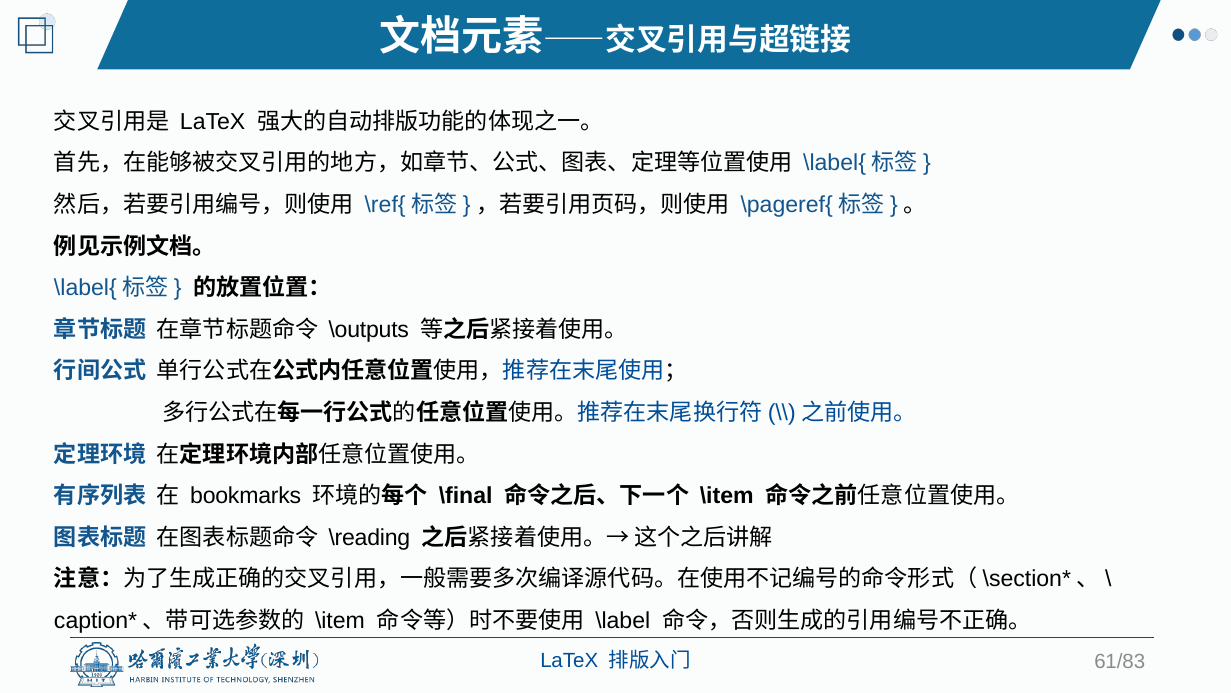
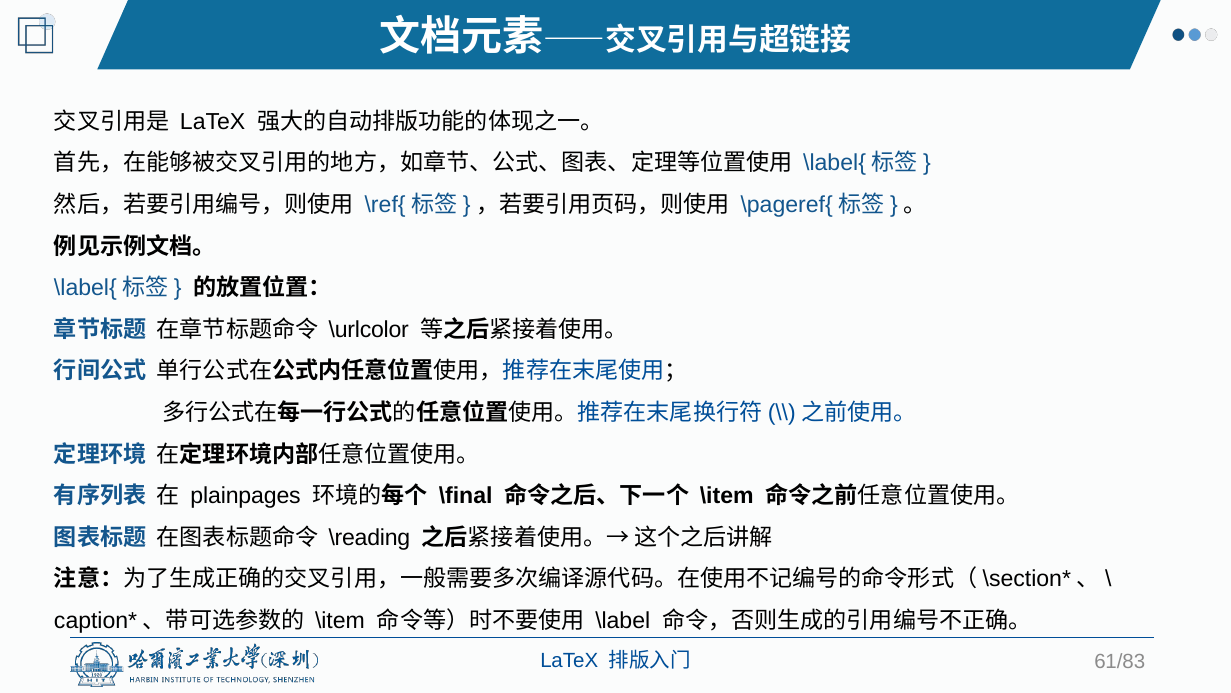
\outputs: \outputs -> \urlcolor
bookmarks: bookmarks -> plainpages
